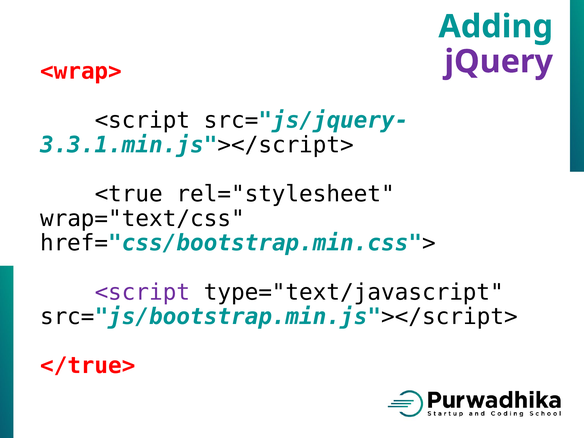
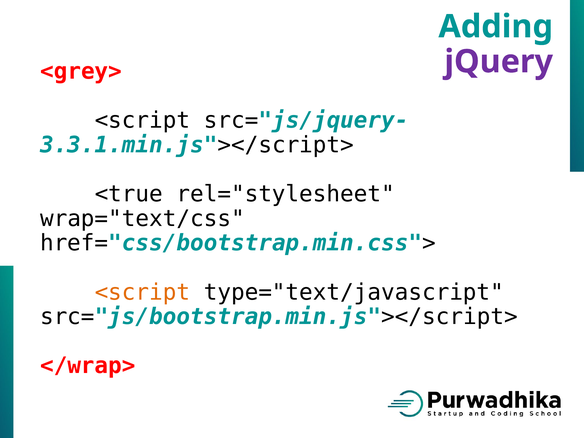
<wrap>: <wrap> -> <grey>
<script at (142, 292) colour: purple -> orange
</true>: </true> -> </wrap>
